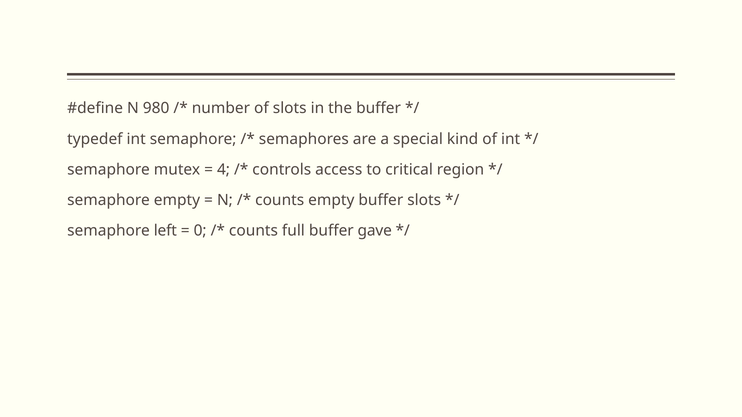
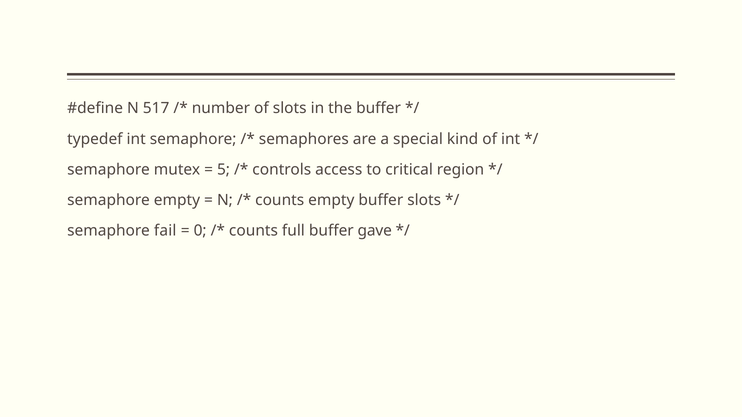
980: 980 -> 517
4: 4 -> 5
left: left -> fail
